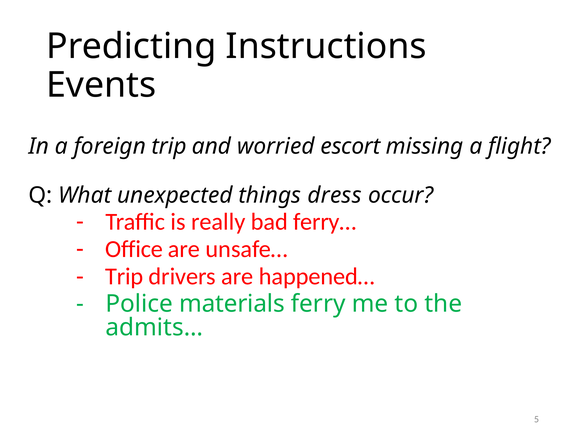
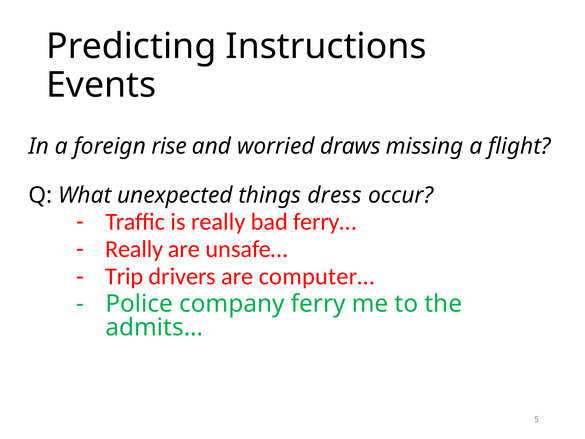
foreign trip: trip -> rise
escort: escort -> draws
Office at (134, 249): Office -> Really
happened…: happened… -> computer…
materials: materials -> company
